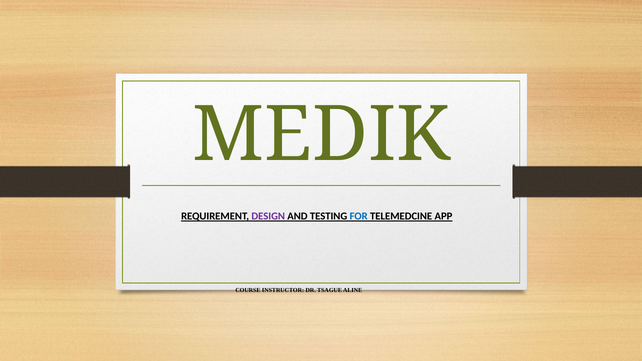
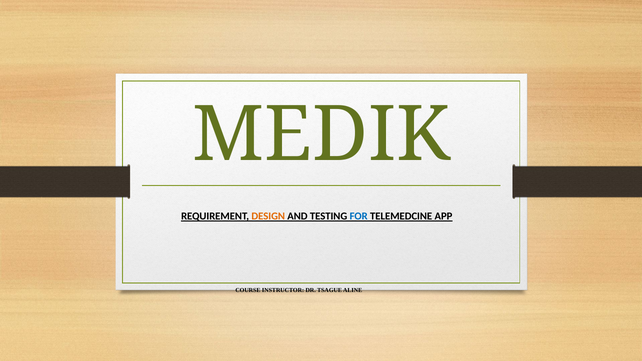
DESIGN colour: purple -> orange
